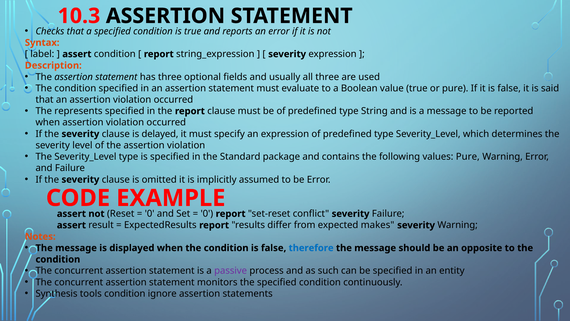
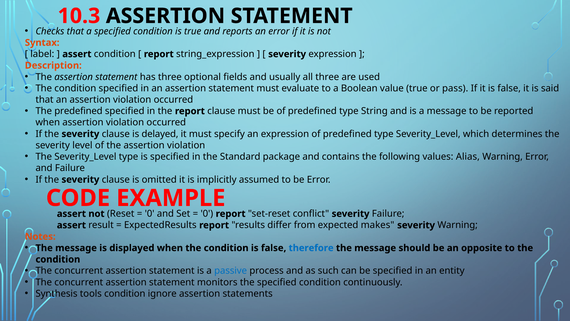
or pure: pure -> pass
The represents: represents -> predefined
values Pure: Pure -> Alias
passive colour: purple -> blue
